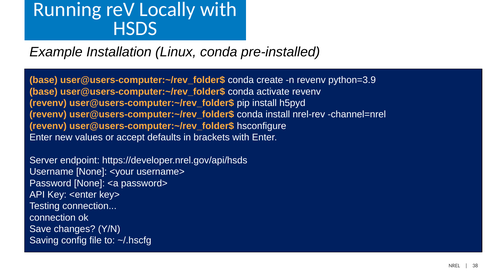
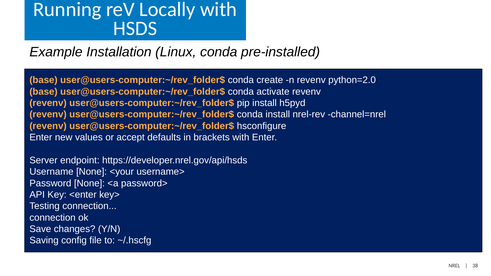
python=3.9: python=3.9 -> python=2.0
